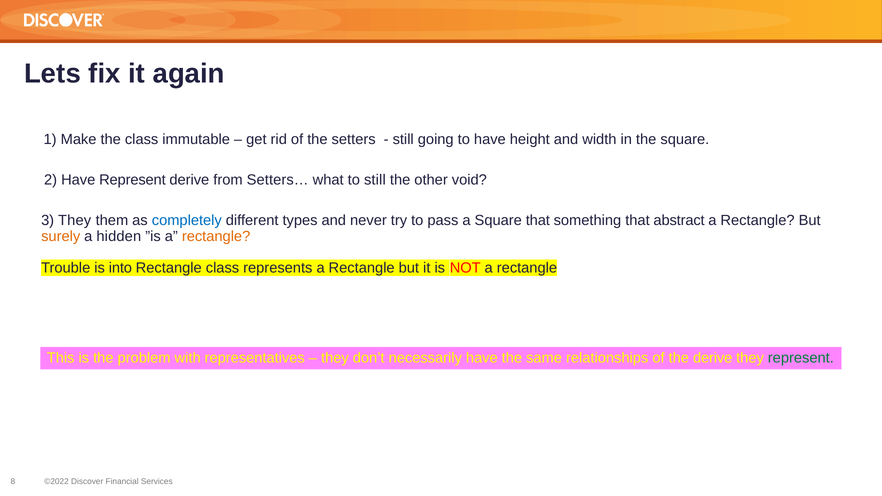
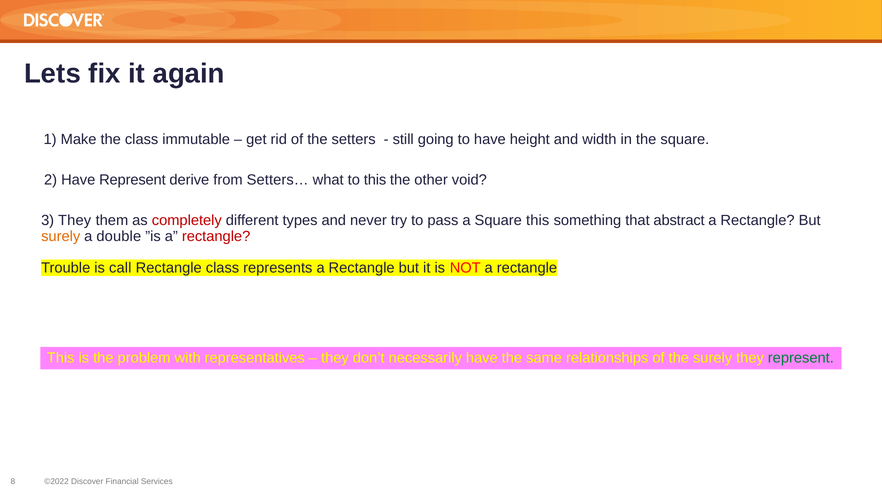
to still: still -> this
completely colour: blue -> red
Square that: that -> this
hidden: hidden -> double
rectangle at (216, 236) colour: orange -> red
into: into -> call
the derive: derive -> surely
